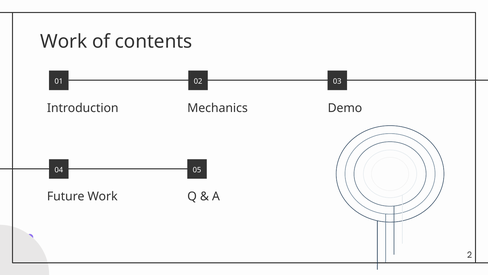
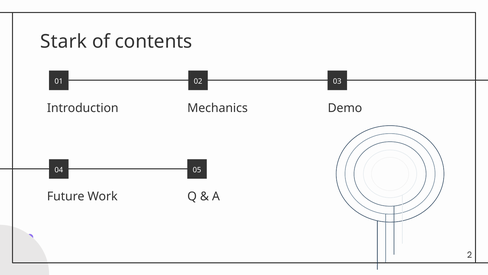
Work at (64, 41): Work -> Stark
